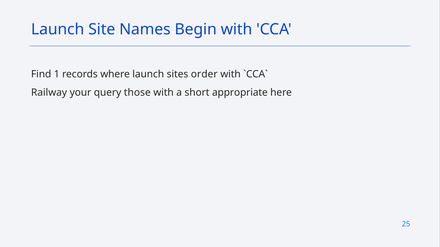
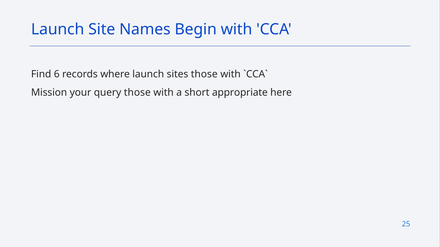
1: 1 -> 6
sites order: order -> those
Railway: Railway -> Mission
